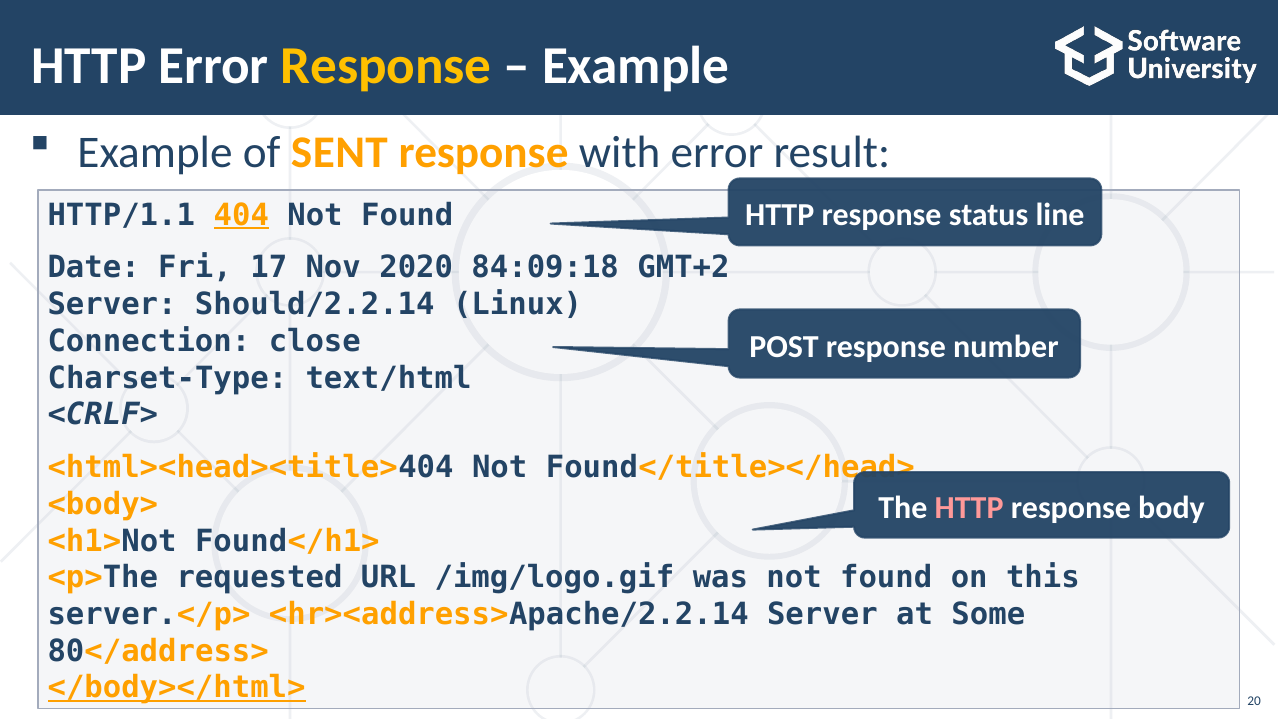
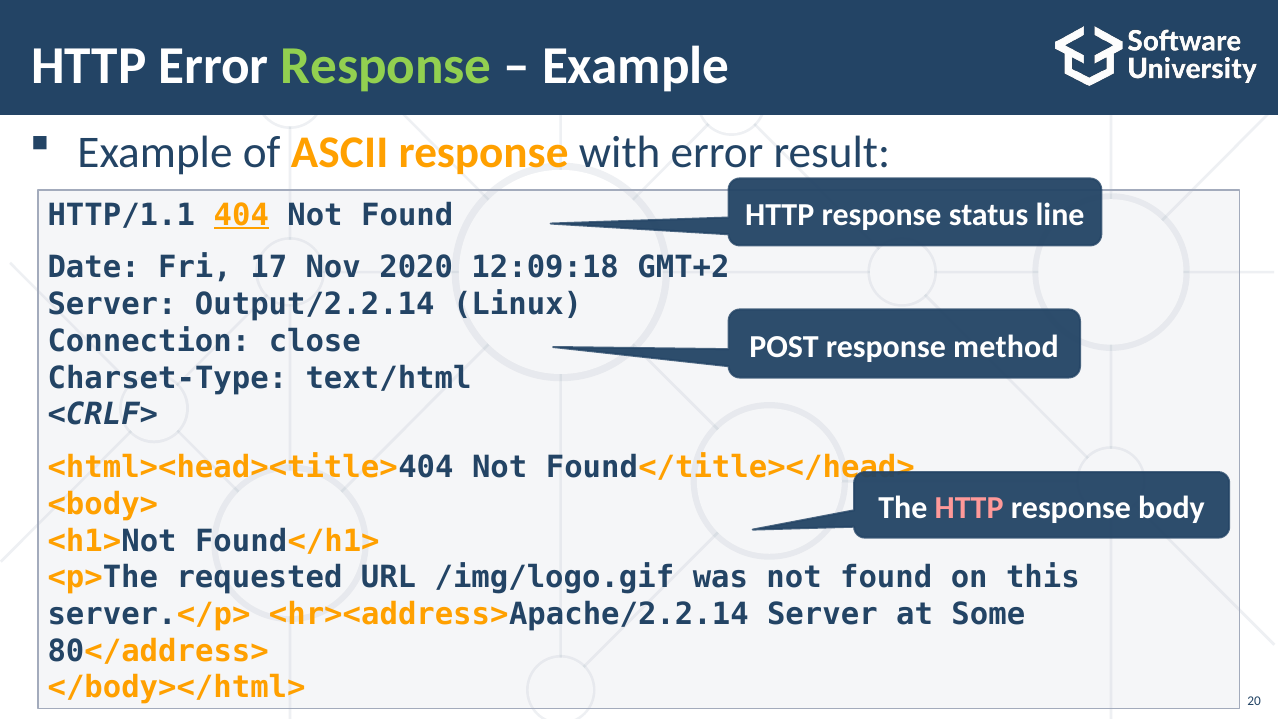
Response at (386, 66) colour: yellow -> light green
SENT: SENT -> ASCII
84:09:18: 84:09:18 -> 12:09:18
Should/2.2.14: Should/2.2.14 -> Output/2.2.14
number: number -> method
</body></html> underline: present -> none
